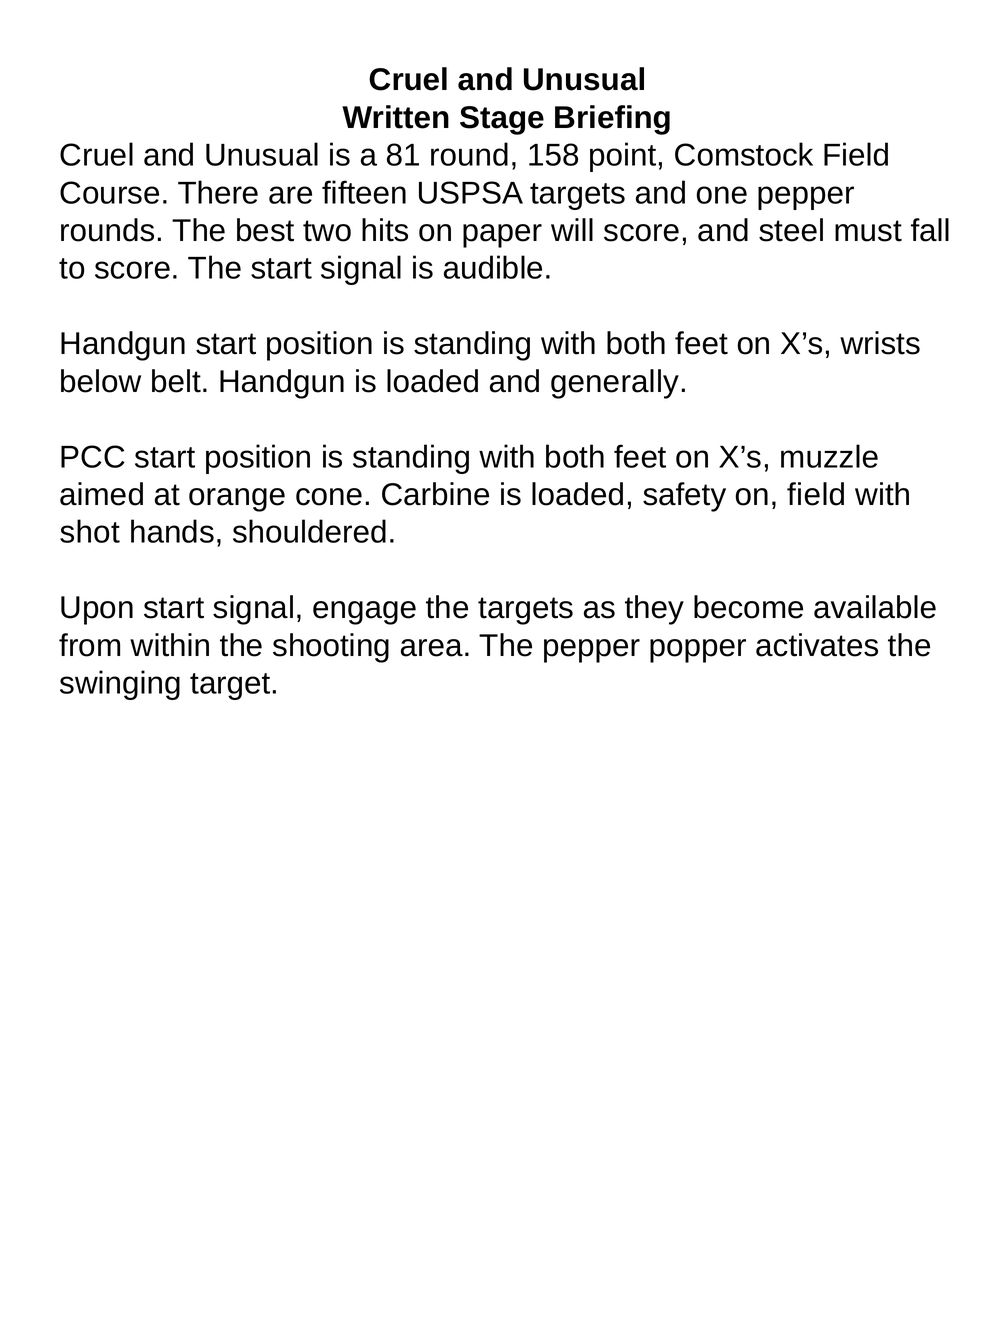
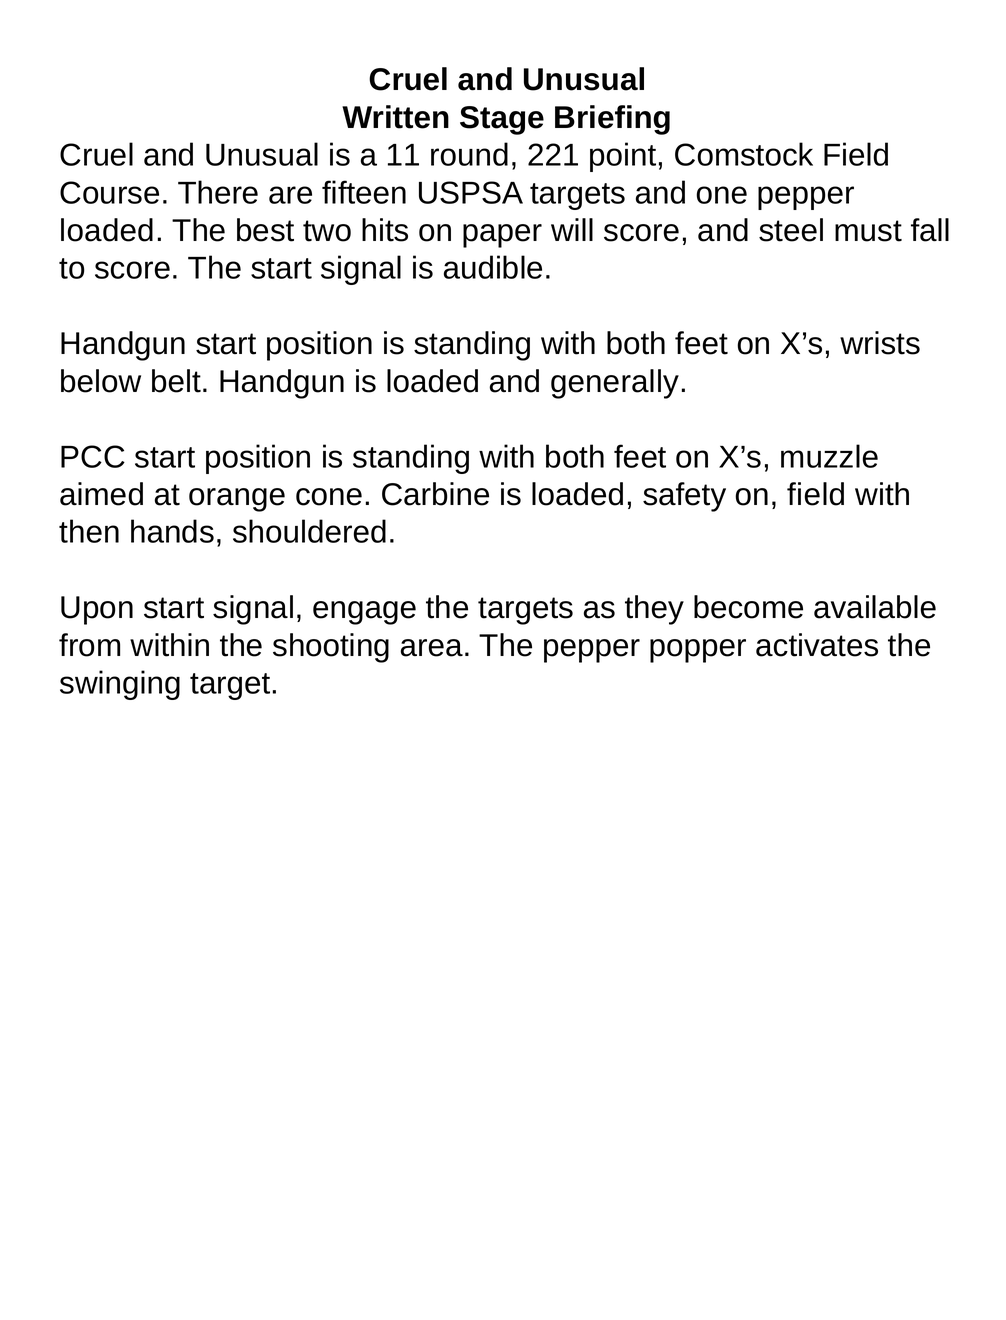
81: 81 -> 11
158: 158 -> 221
rounds at (112, 231): rounds -> loaded
shot: shot -> then
